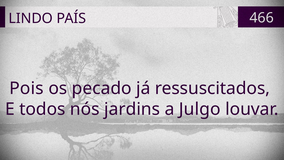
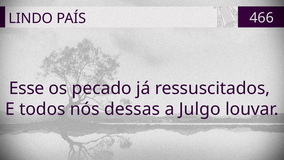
Pois: Pois -> Esse
jardins: jardins -> dessas
